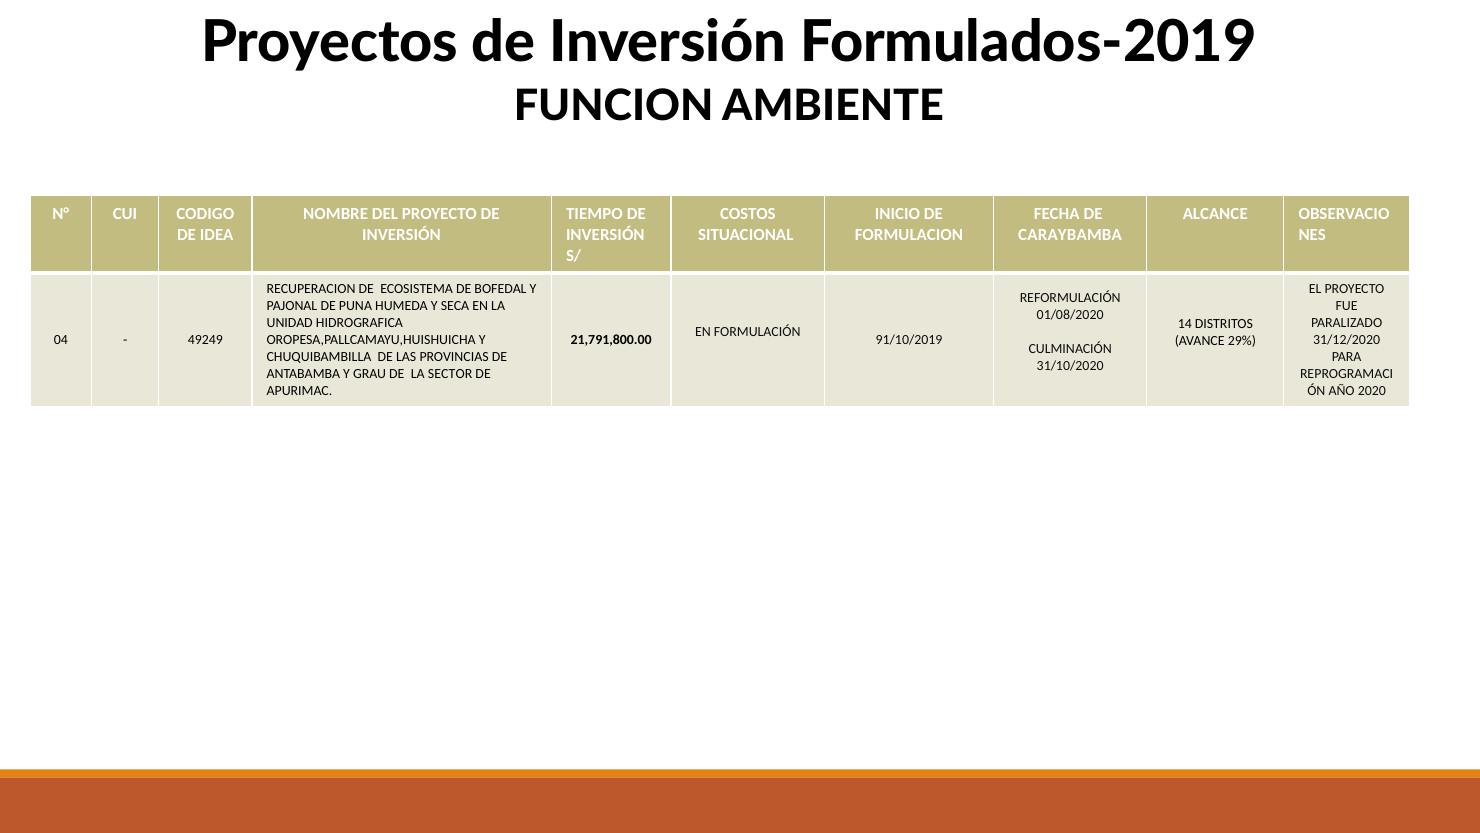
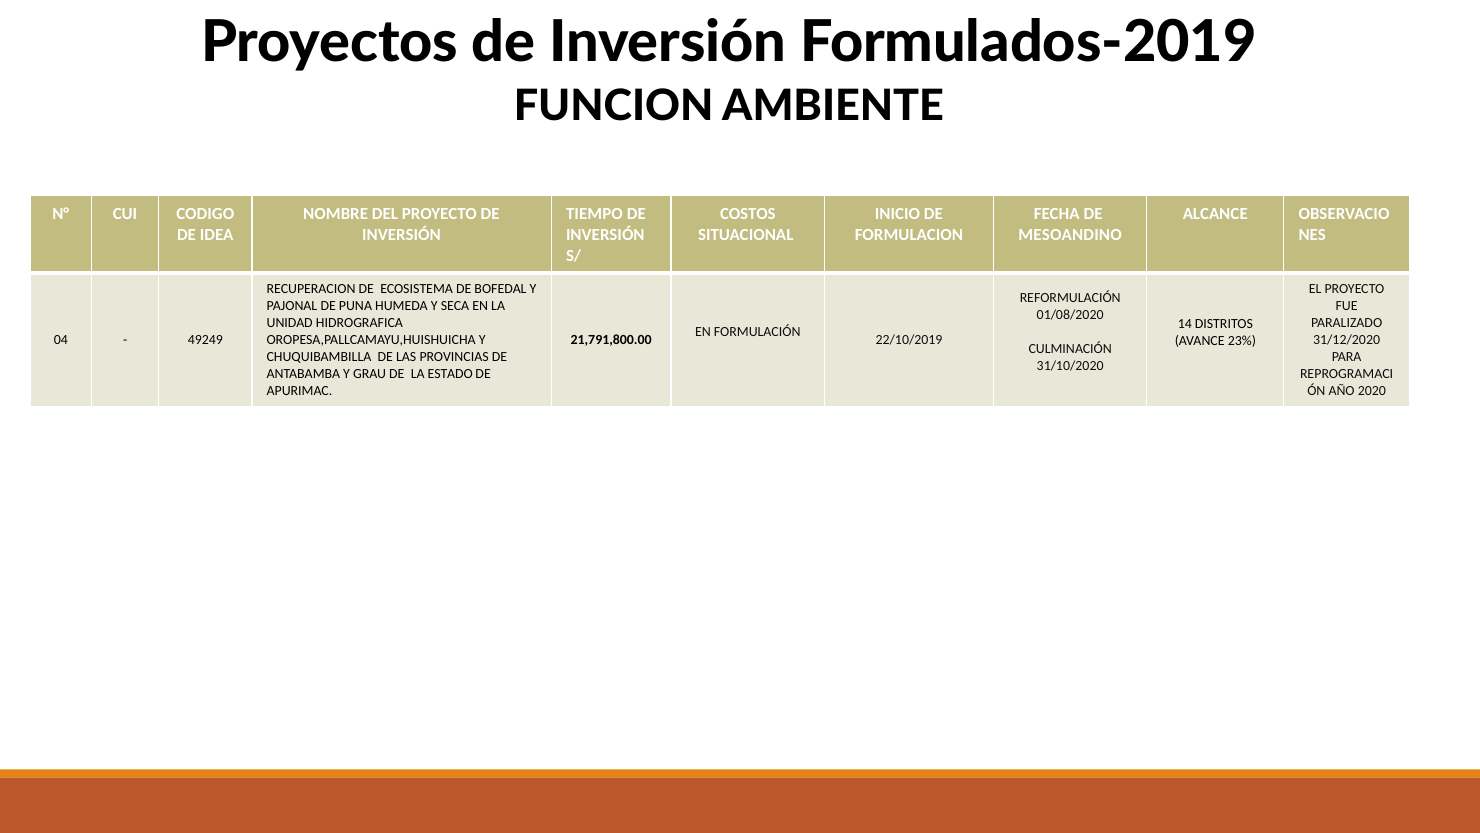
CARAYBAMBA: CARAYBAMBA -> MESOANDINO
91/10/2019: 91/10/2019 -> 22/10/2019
29%: 29% -> 23%
SECTOR: SECTOR -> ESTADO
